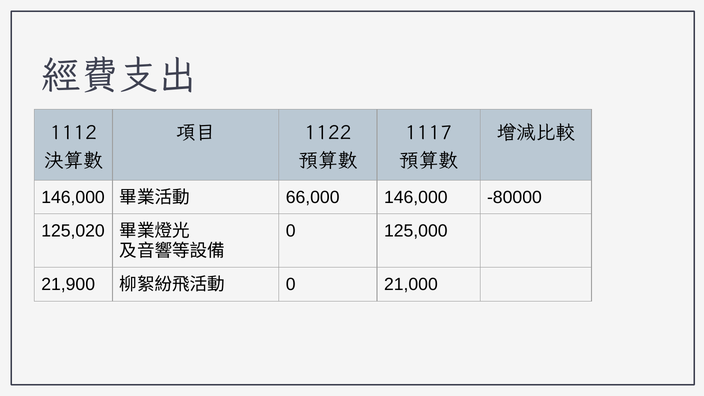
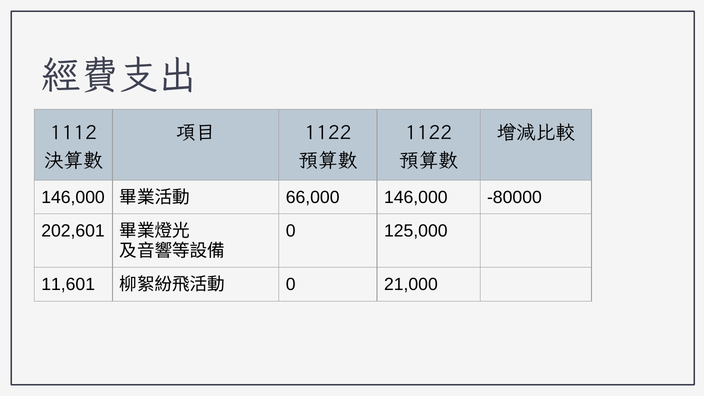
1117 at (429, 133): 1117 -> 1122
125,020: 125,020 -> 202,601
21,900: 21,900 -> 11,601
